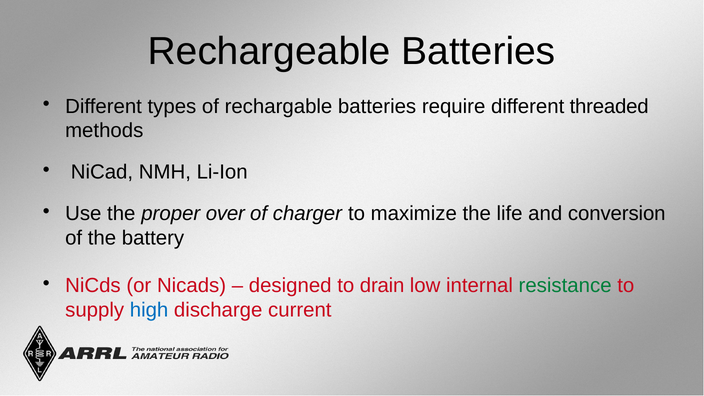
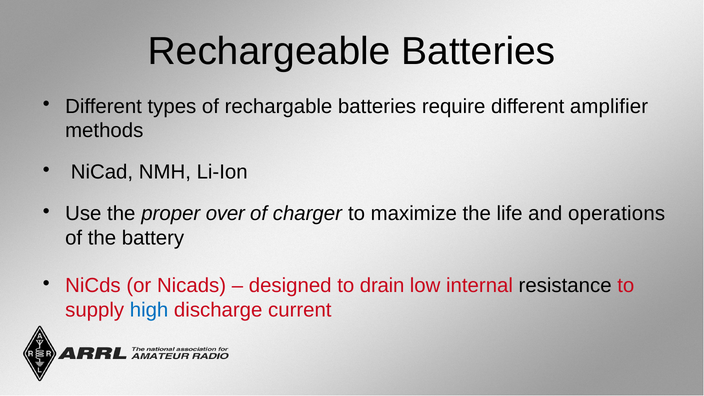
threaded: threaded -> amplifier
conversion: conversion -> operations
resistance colour: green -> black
